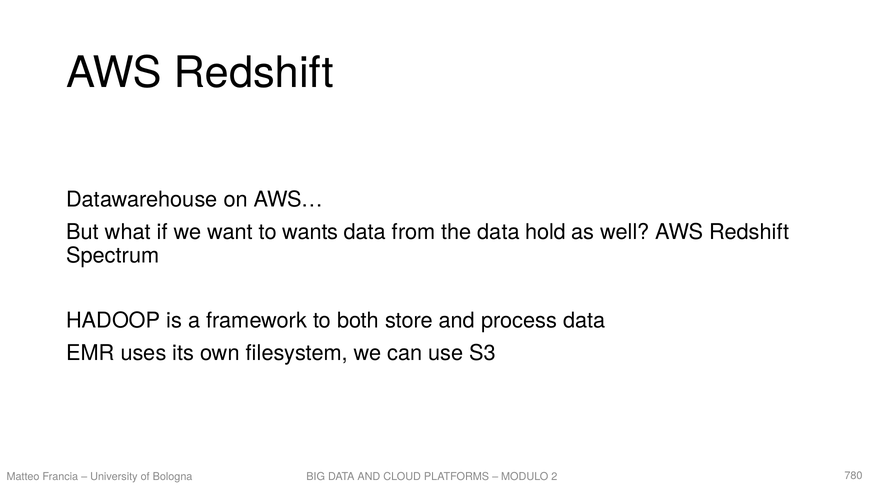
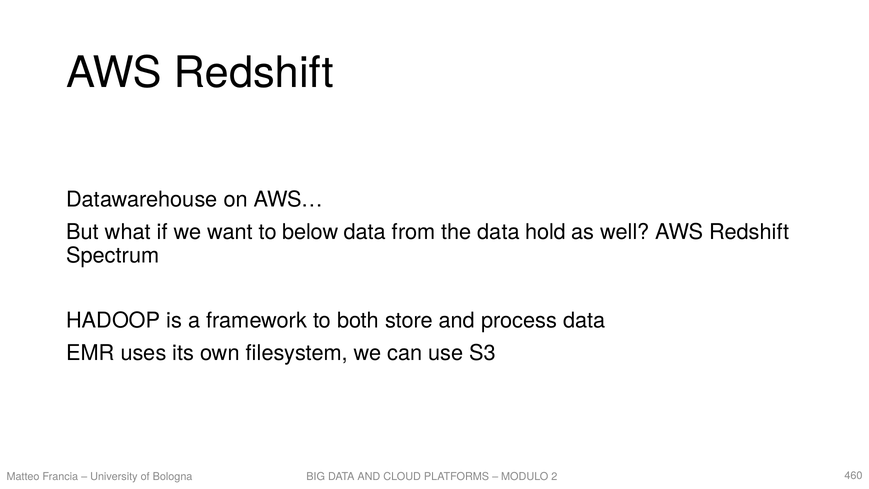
wants: wants -> below
780: 780 -> 460
